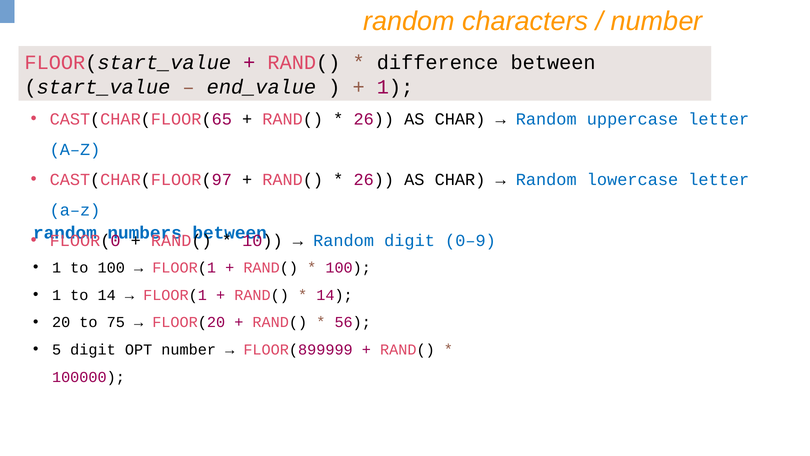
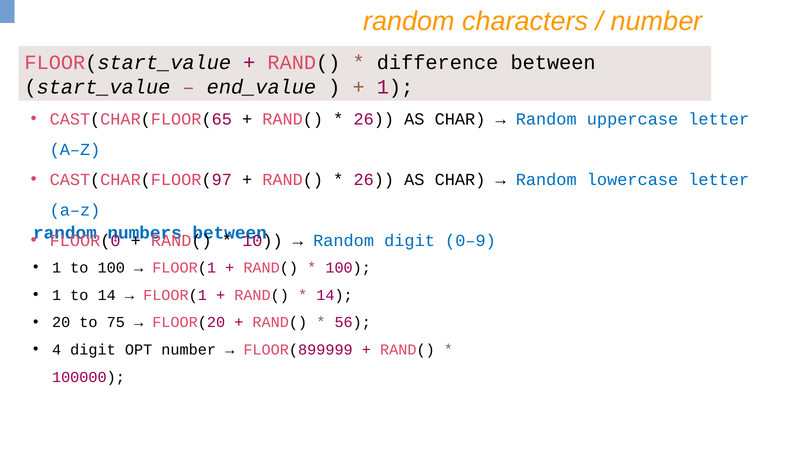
5: 5 -> 4
